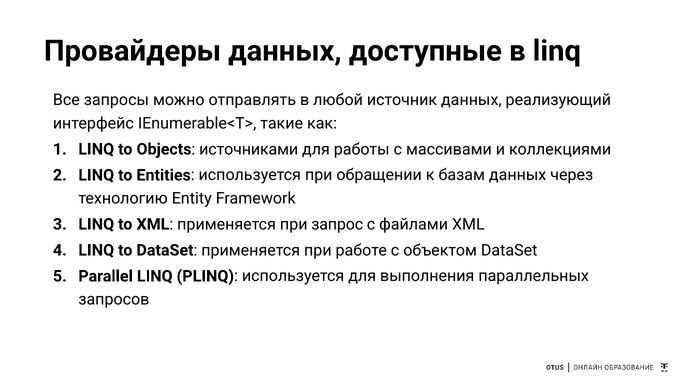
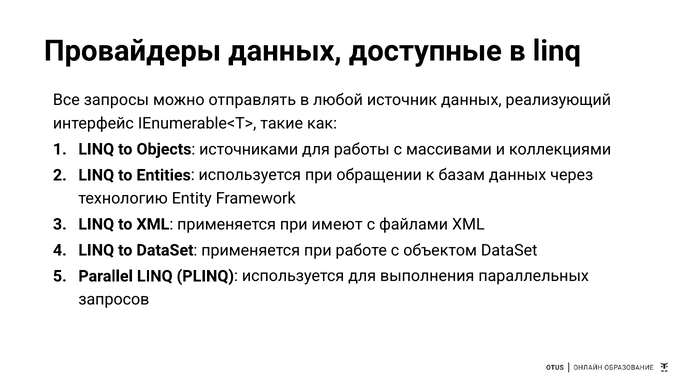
запрос: запрос -> имеют
